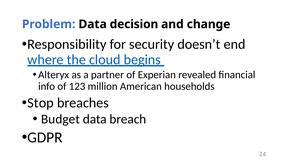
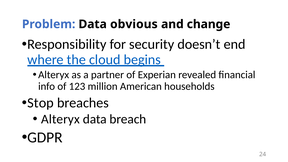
decision: decision -> obvious
Budget at (60, 119): Budget -> Alteryx
